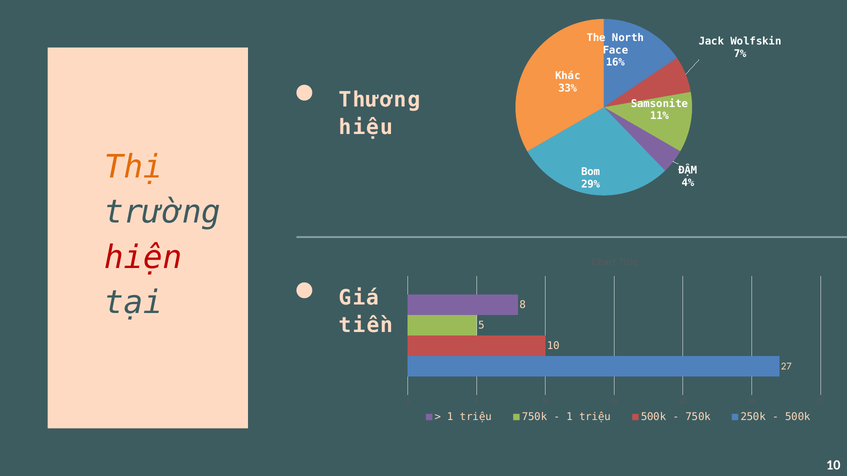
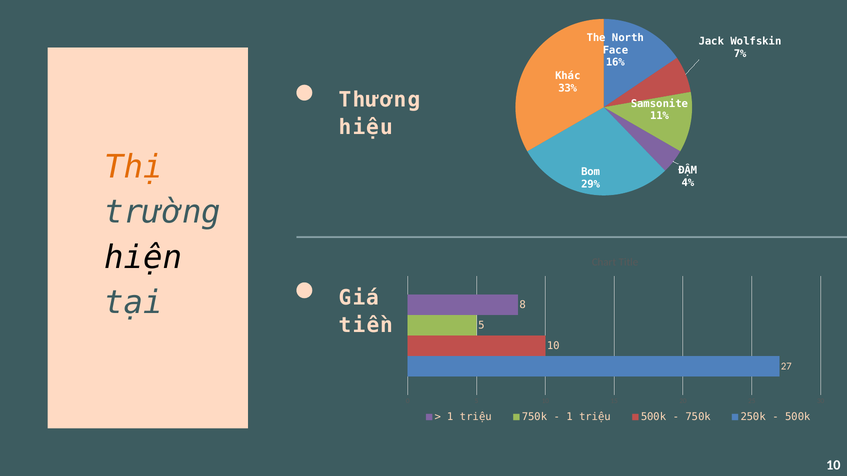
hiện colour: red -> black
